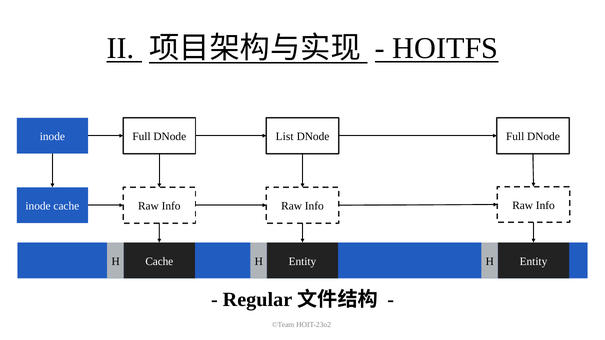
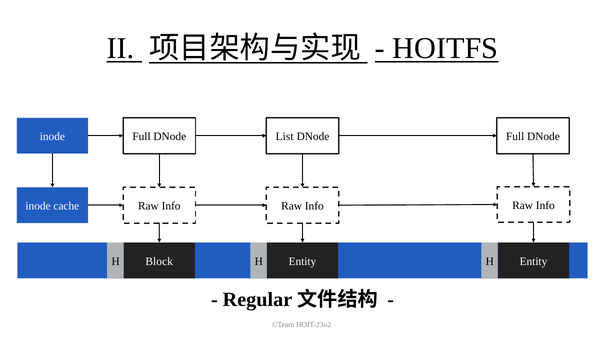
Cache at (159, 262): Cache -> Block
